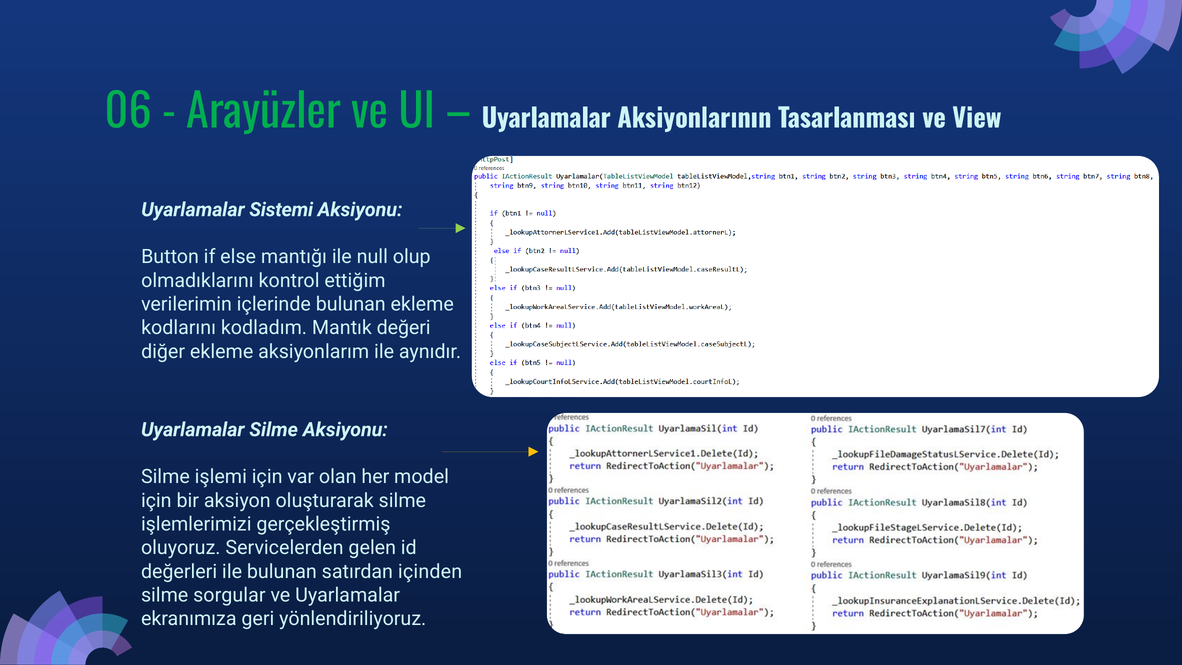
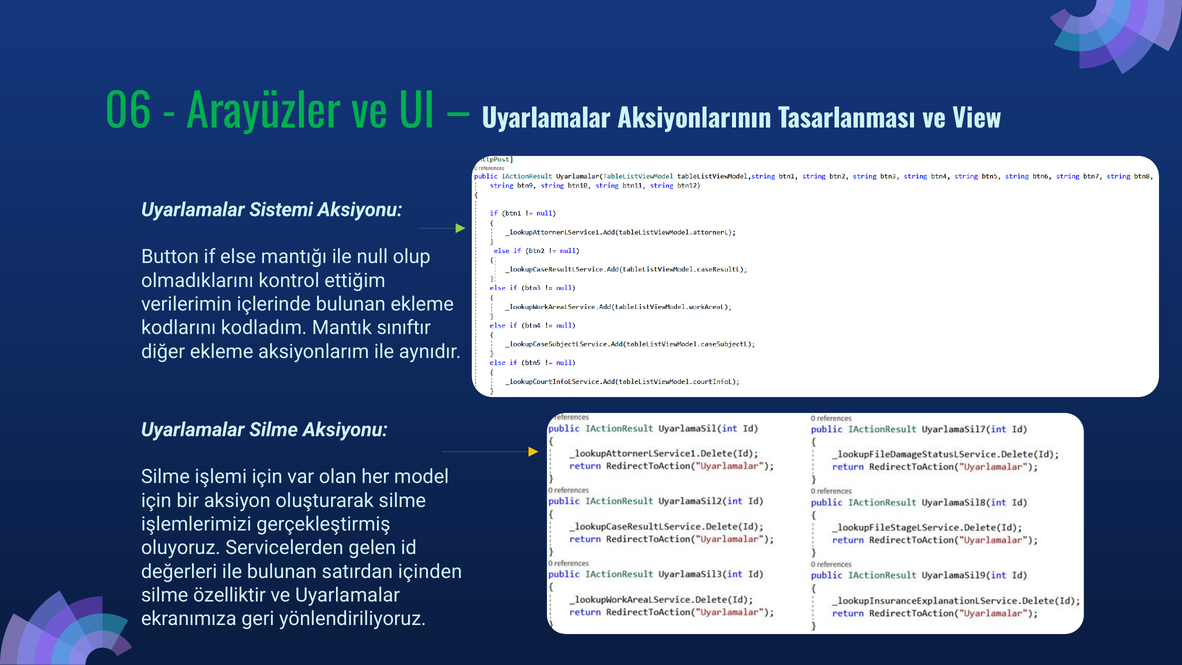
değeri: değeri -> sınıftır
sorgular: sorgular -> özelliktir
